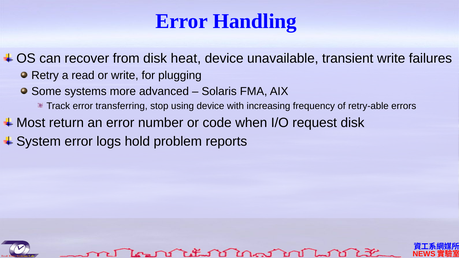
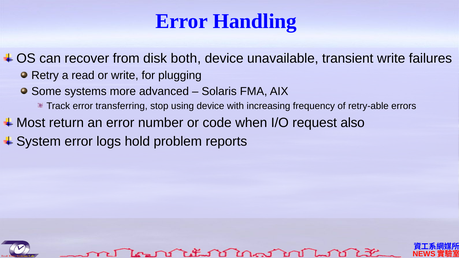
heat: heat -> both
request disk: disk -> also
